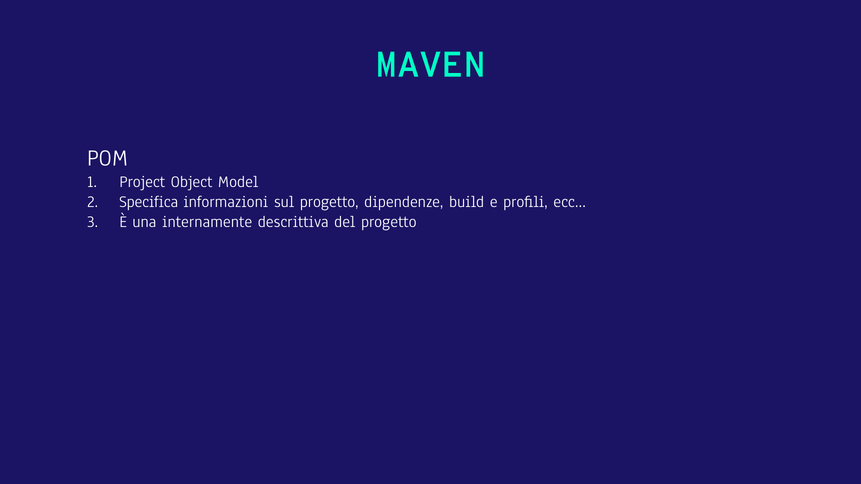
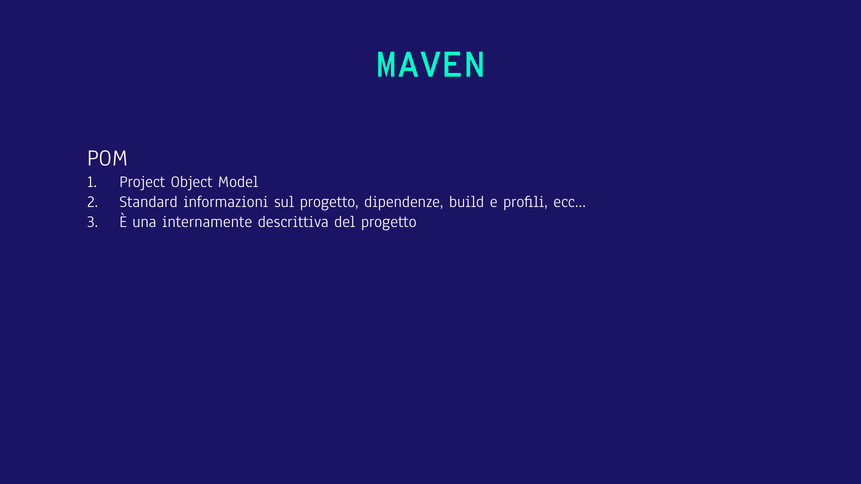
Specifica: Specifica -> Standard
